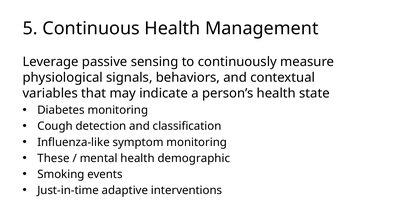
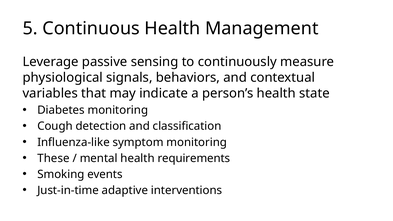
demographic: demographic -> requirements
